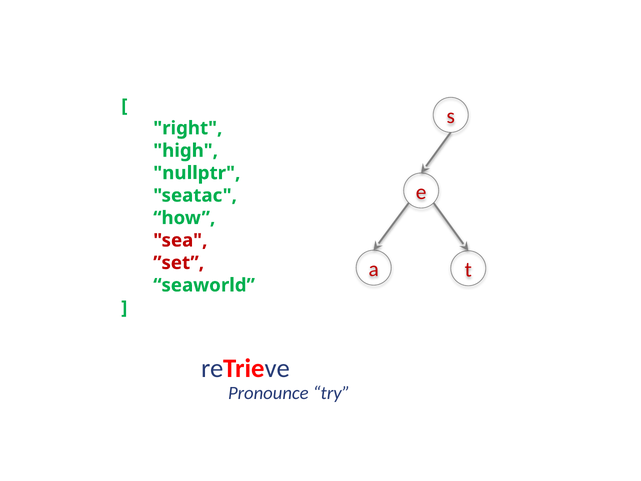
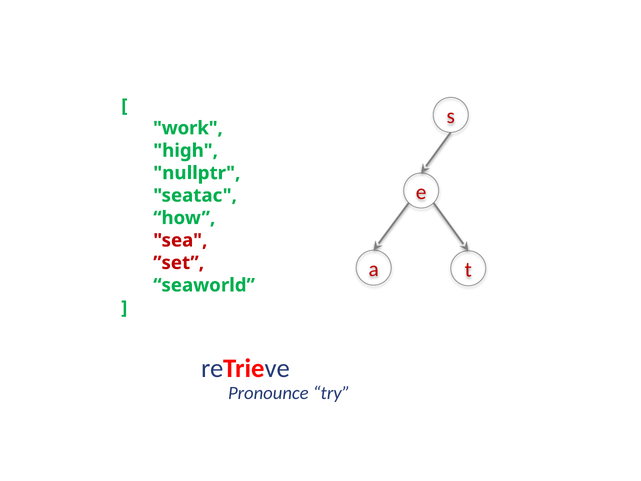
right: right -> work
